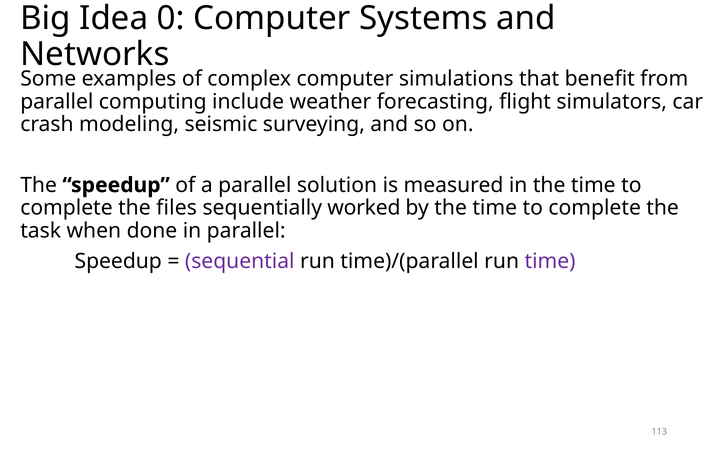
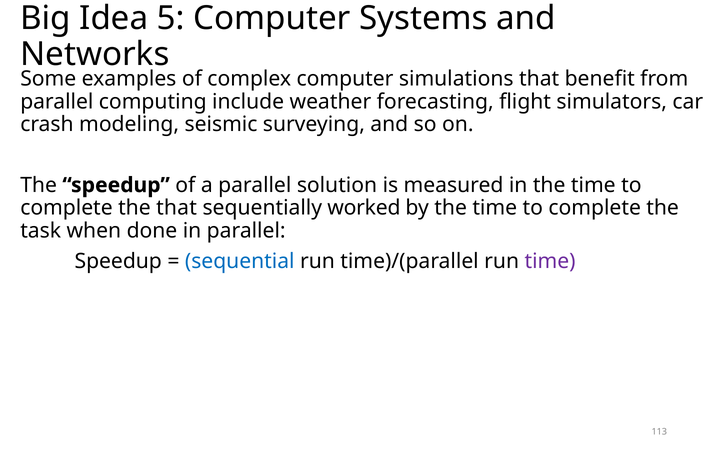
0: 0 -> 5
the files: files -> that
sequential colour: purple -> blue
